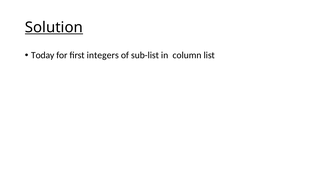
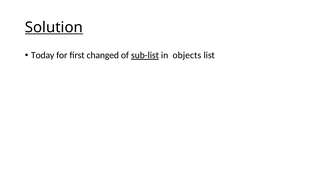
integers: integers -> changed
sub-list underline: none -> present
column: column -> objects
